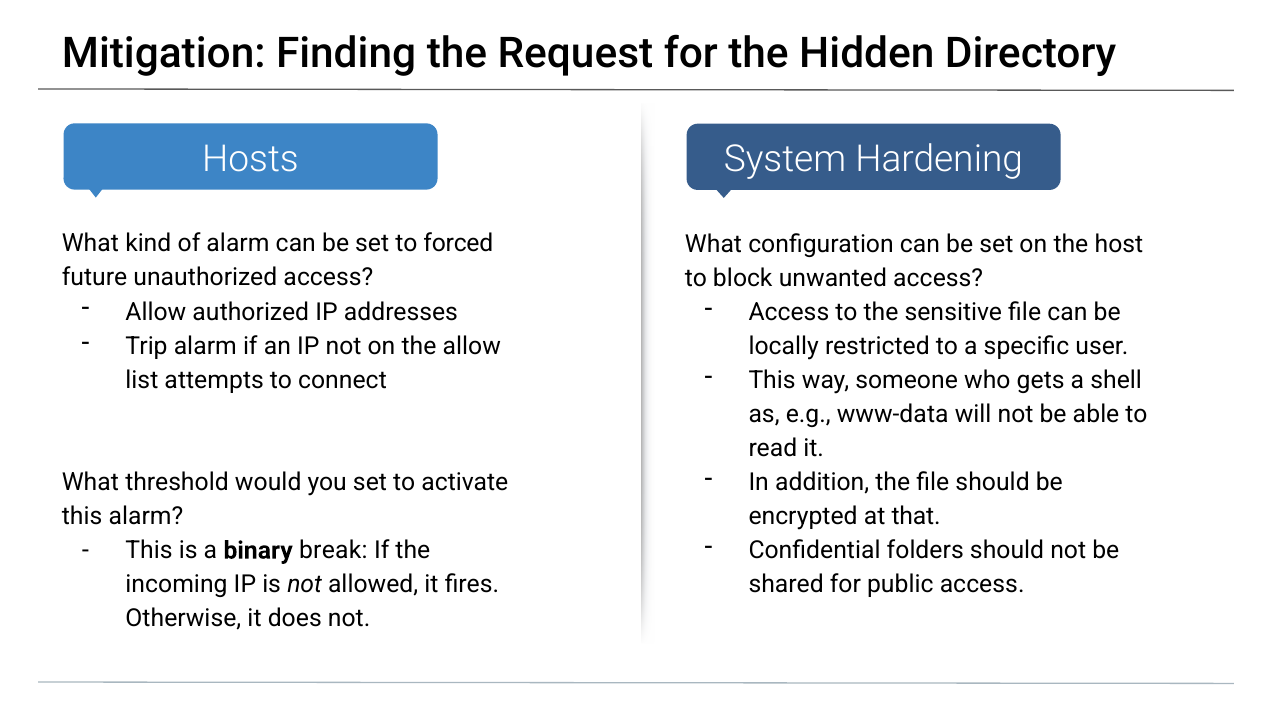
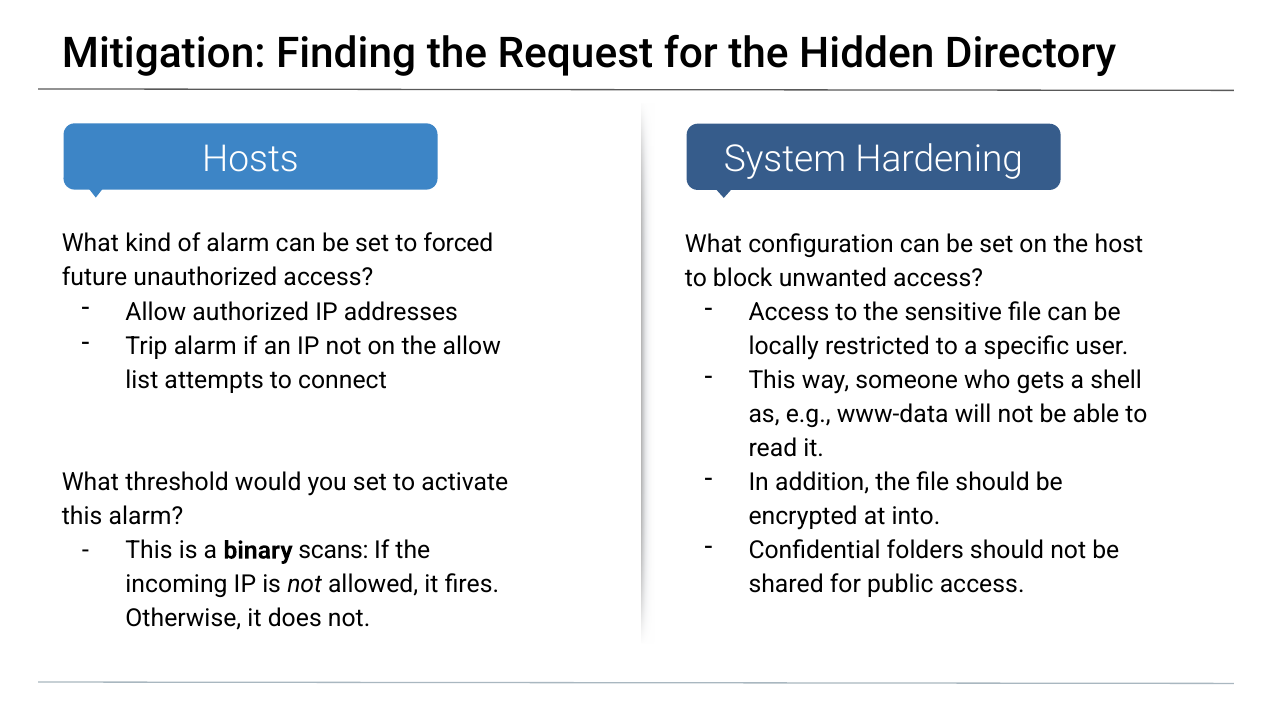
that: that -> into
break: break -> scans
